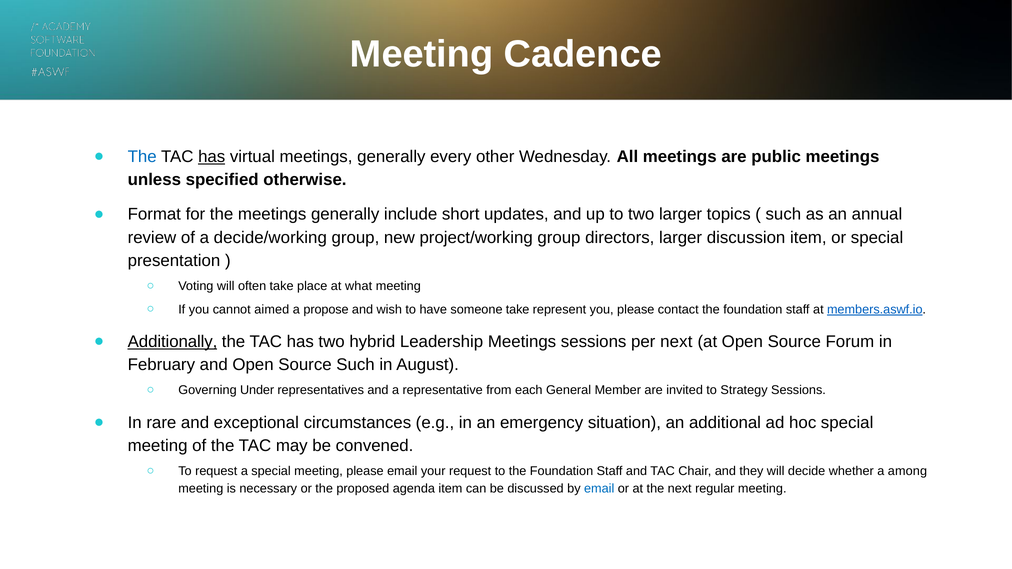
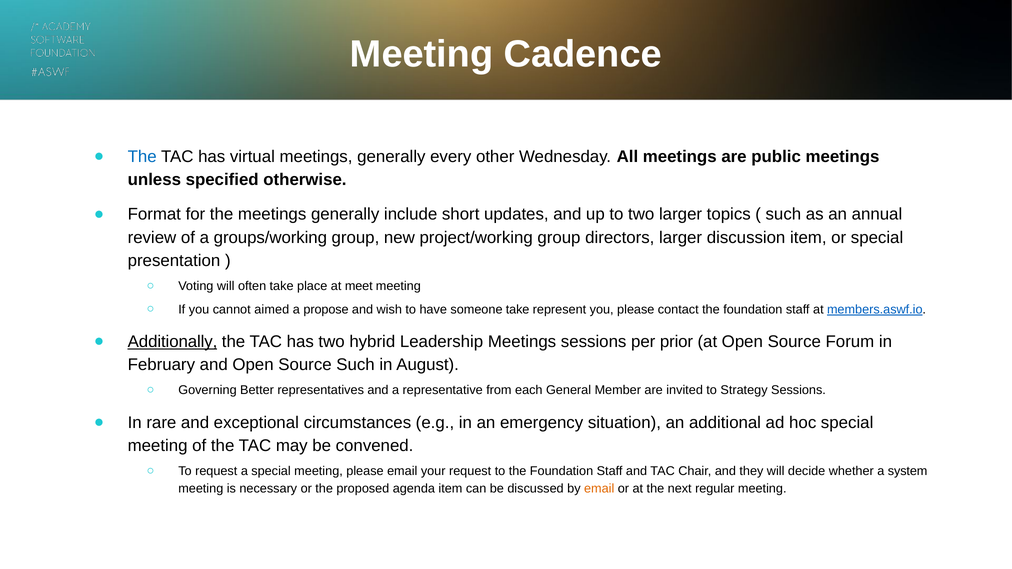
has at (212, 157) underline: present -> none
decide/working: decide/working -> groups/working
what: what -> meet
per next: next -> prior
Under: Under -> Better
among: among -> system
email at (599, 489) colour: blue -> orange
